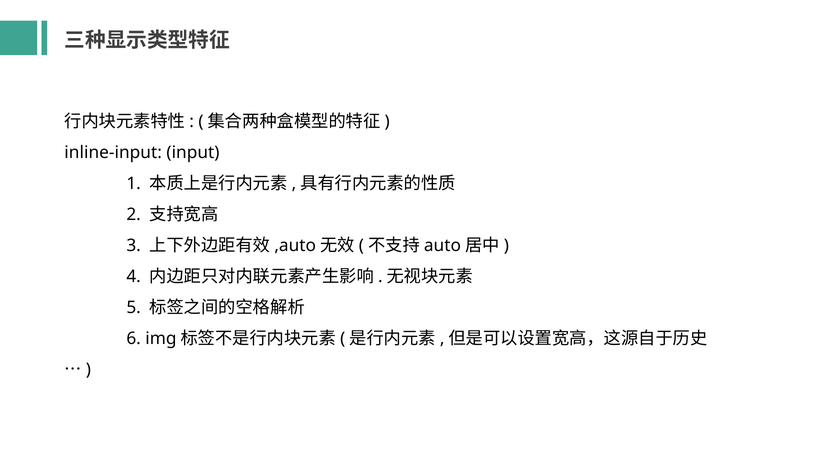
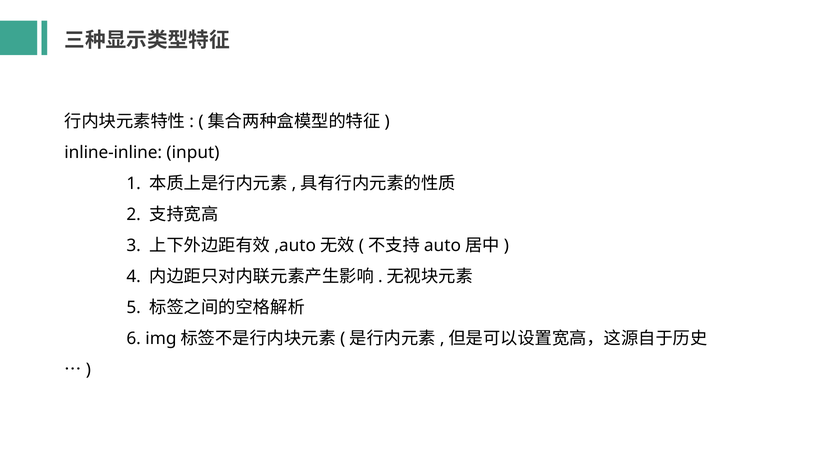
inline-input: inline-input -> inline-inline
